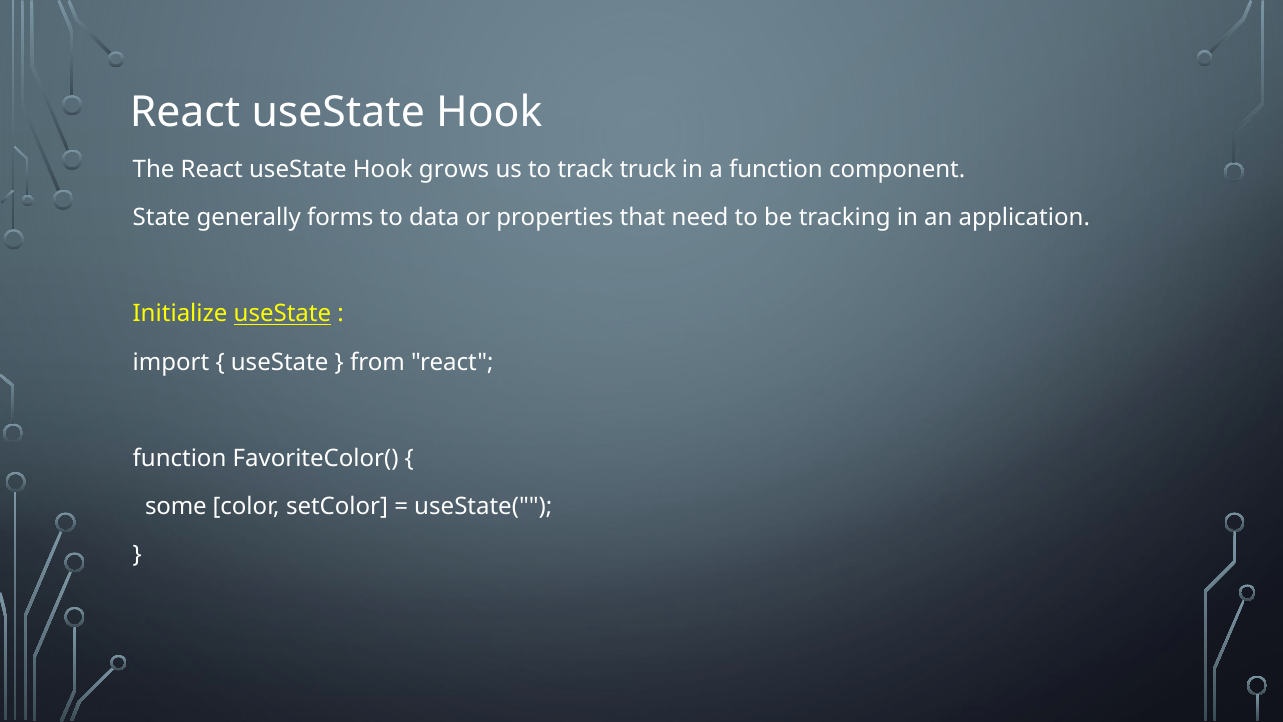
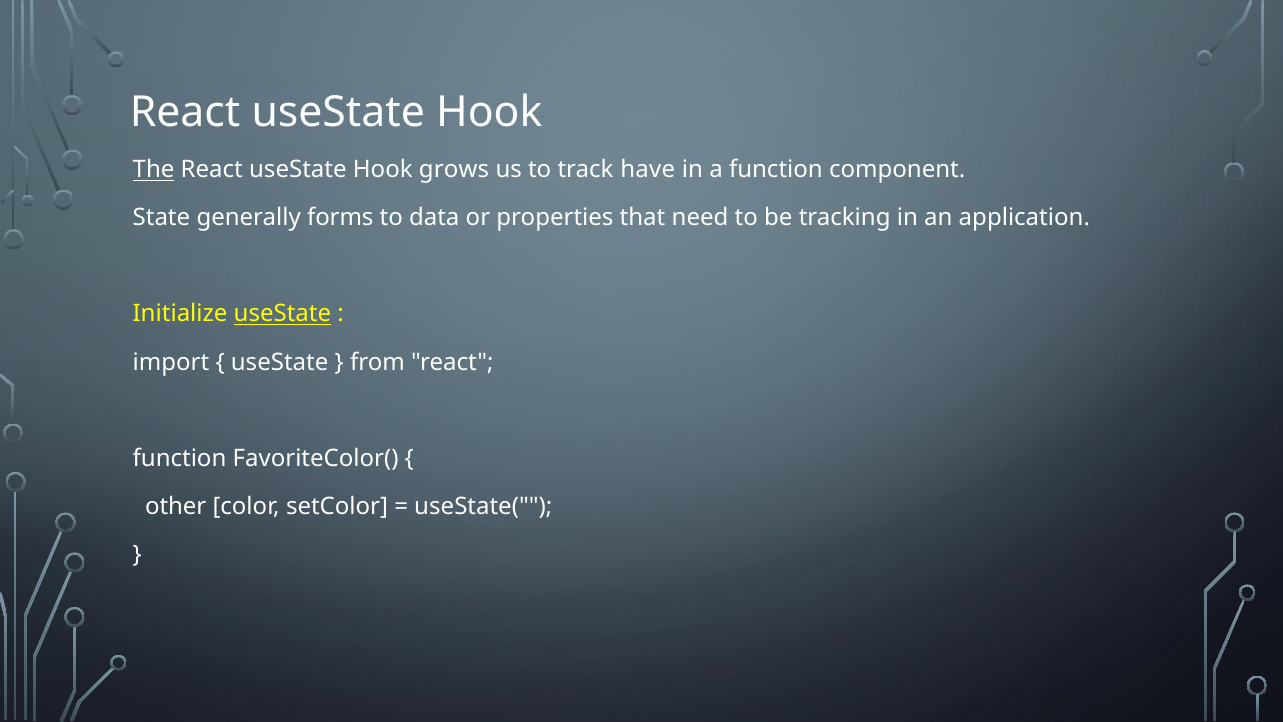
The underline: none -> present
truck: truck -> have
some: some -> other
